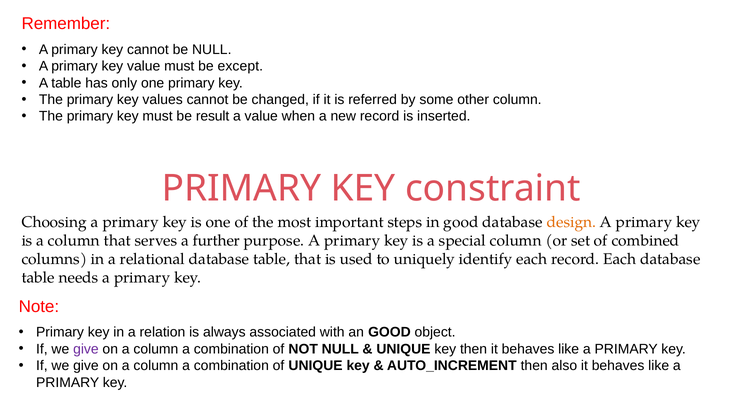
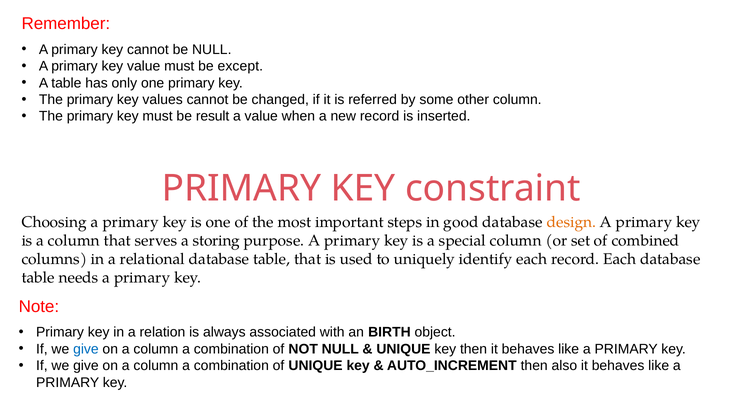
further: further -> storing
an GOOD: GOOD -> BIRTH
give at (86, 349) colour: purple -> blue
